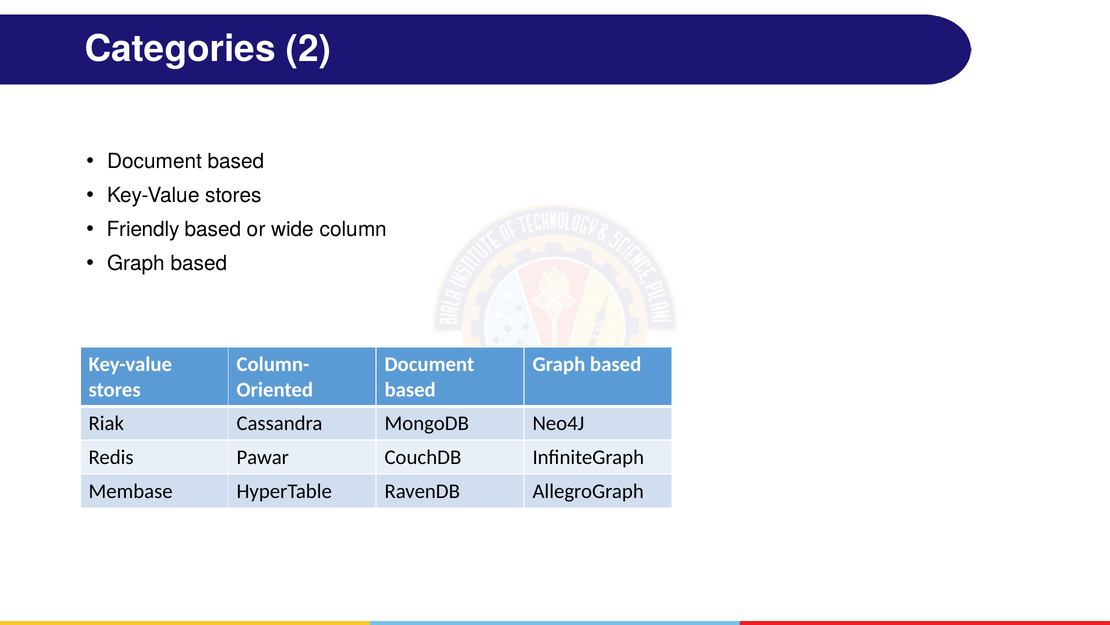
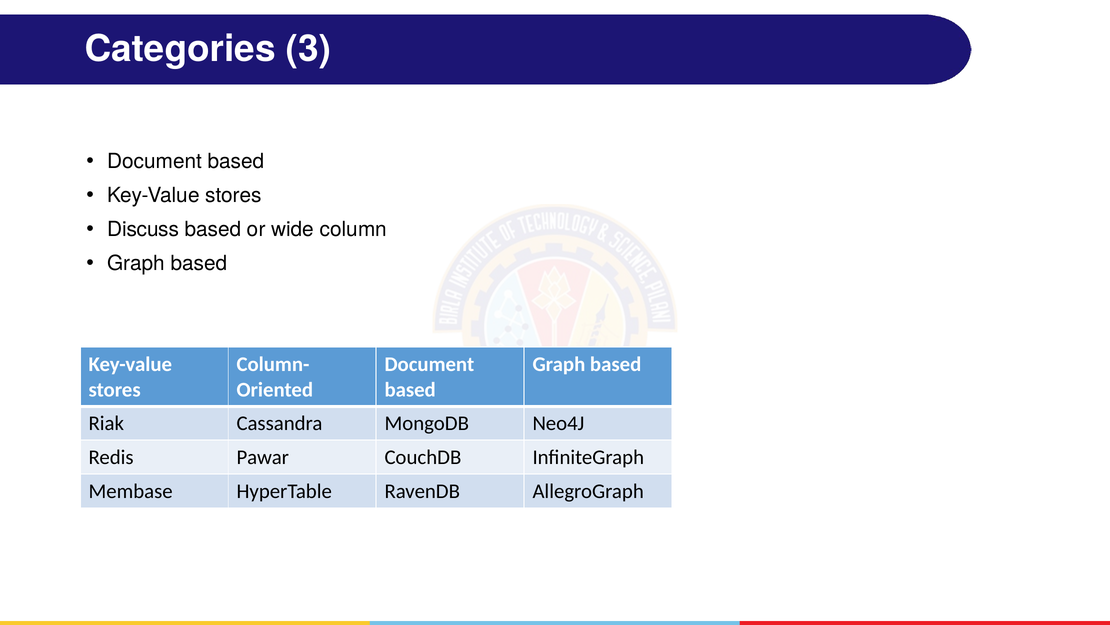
2: 2 -> 3
Friendly: Friendly -> Discuss
